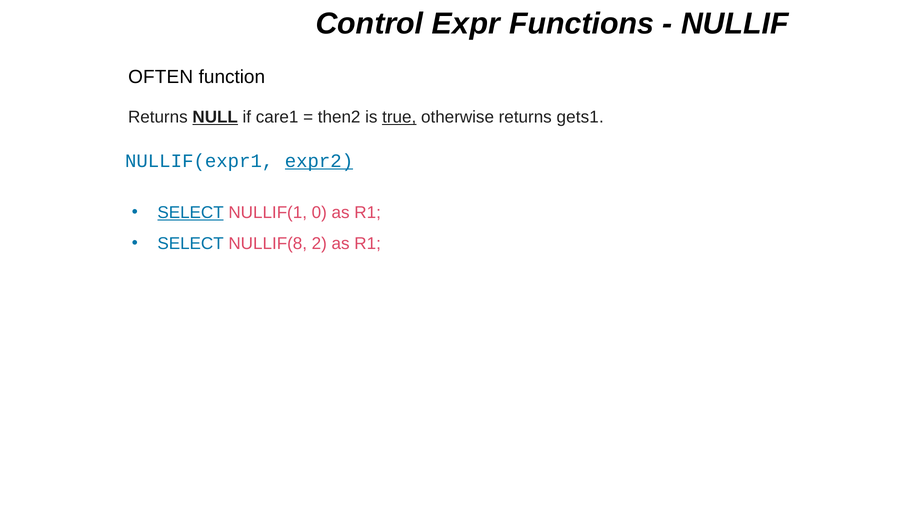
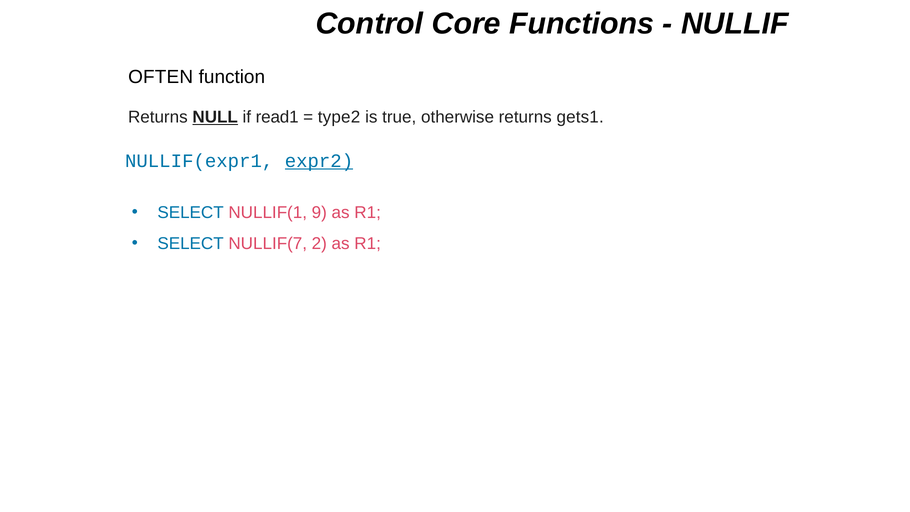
Expr: Expr -> Core
care1: care1 -> read1
then2: then2 -> type2
true underline: present -> none
SELECT at (191, 213) underline: present -> none
0: 0 -> 9
NULLIF(8: NULLIF(8 -> NULLIF(7
